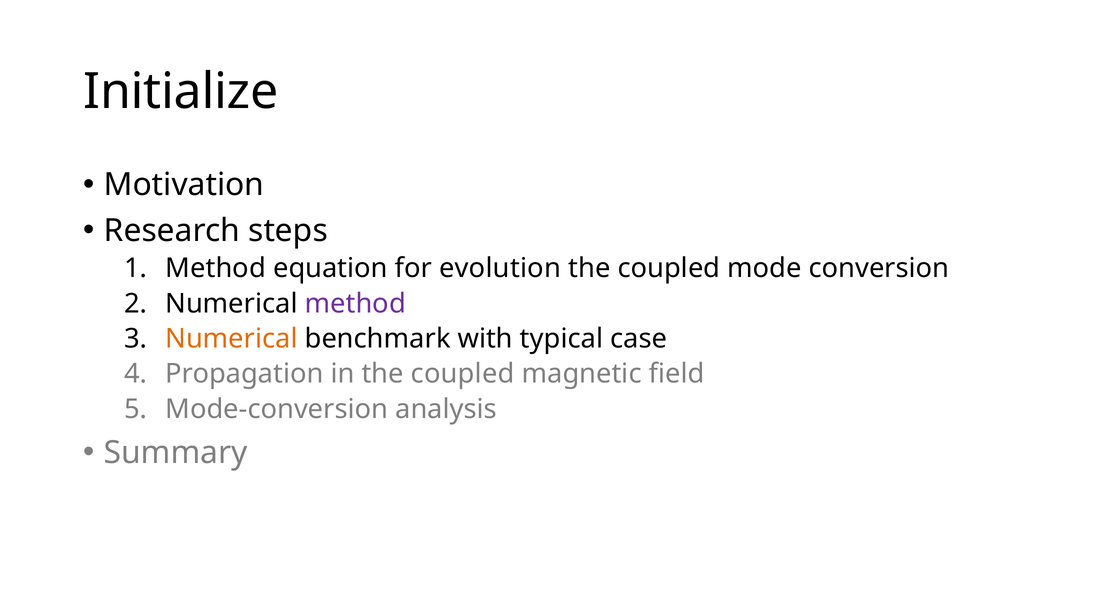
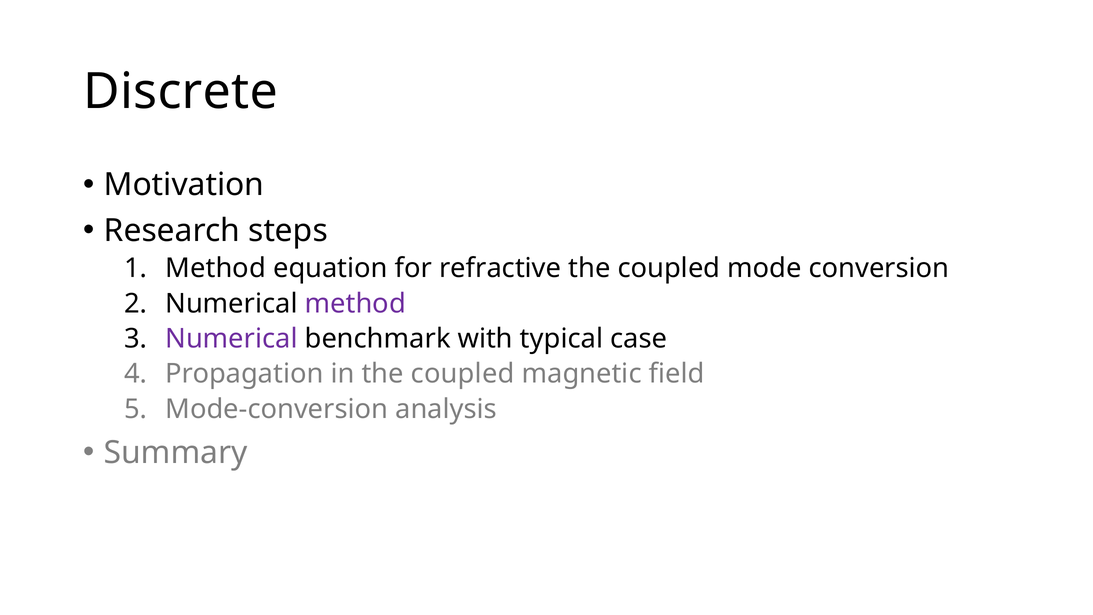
Initialize: Initialize -> Discrete
evolution: evolution -> refractive
Numerical at (231, 339) colour: orange -> purple
